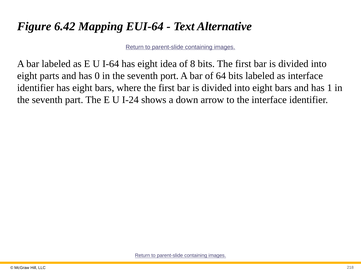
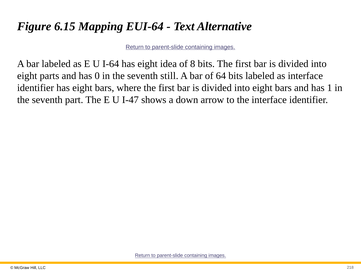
6.42: 6.42 -> 6.15
port: port -> still
I-24: I-24 -> I-47
